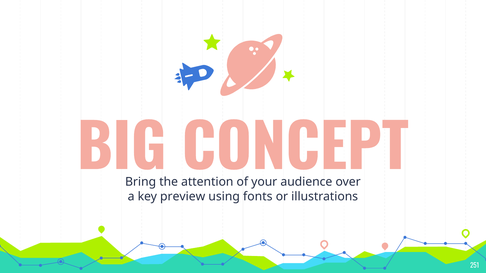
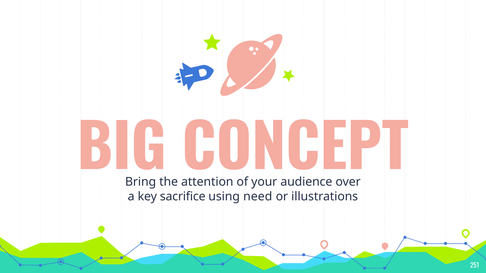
preview: preview -> sacrifice
fonts: fonts -> need
